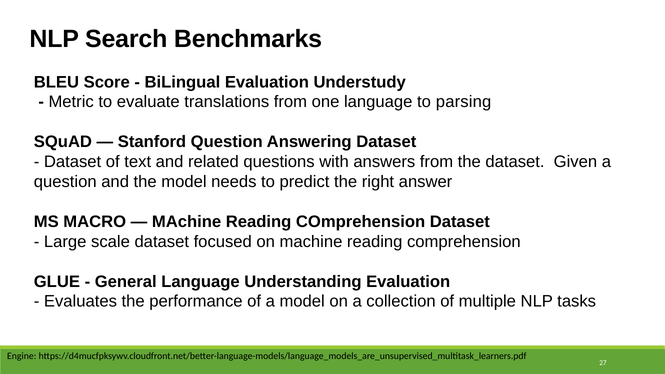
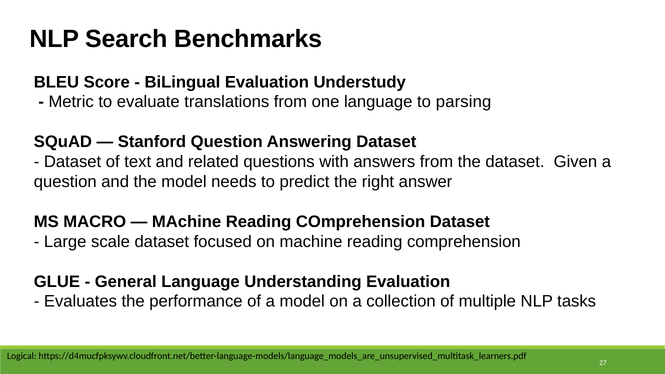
Engine: Engine -> Logical
